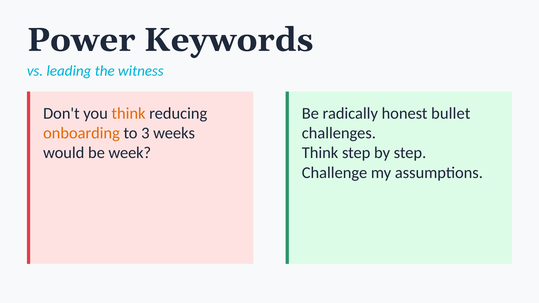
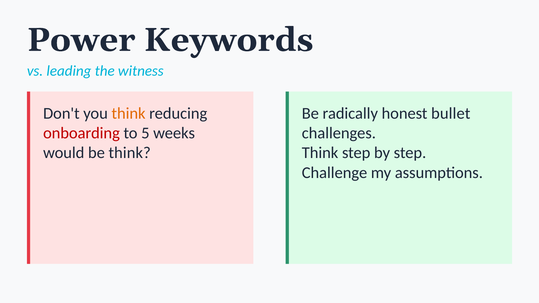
onboarding colour: orange -> red
3: 3 -> 5
be week: week -> think
